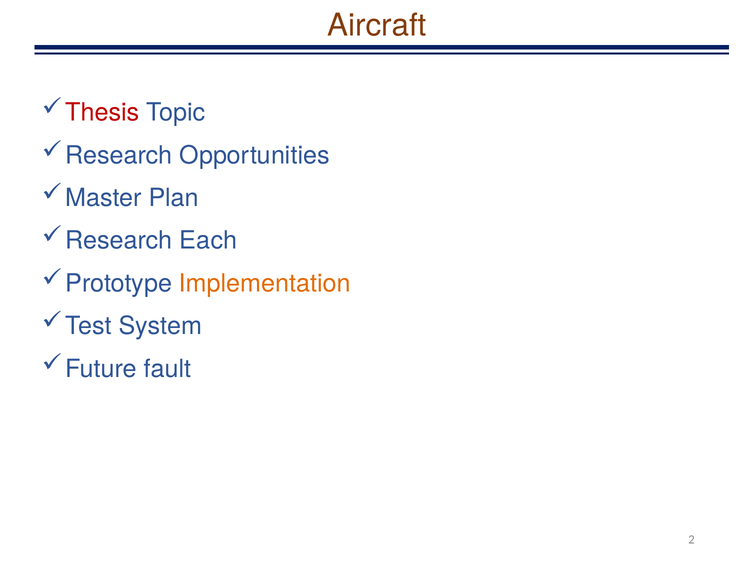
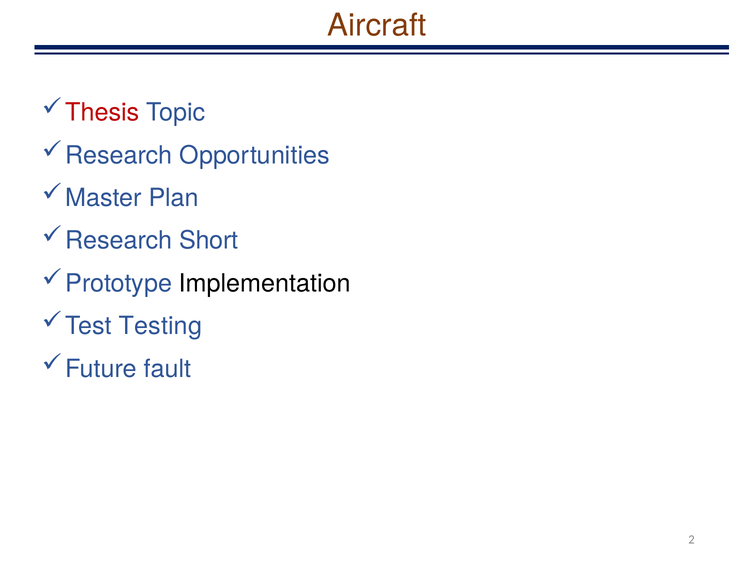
Each: Each -> Short
Implementation colour: orange -> black
System: System -> Testing
